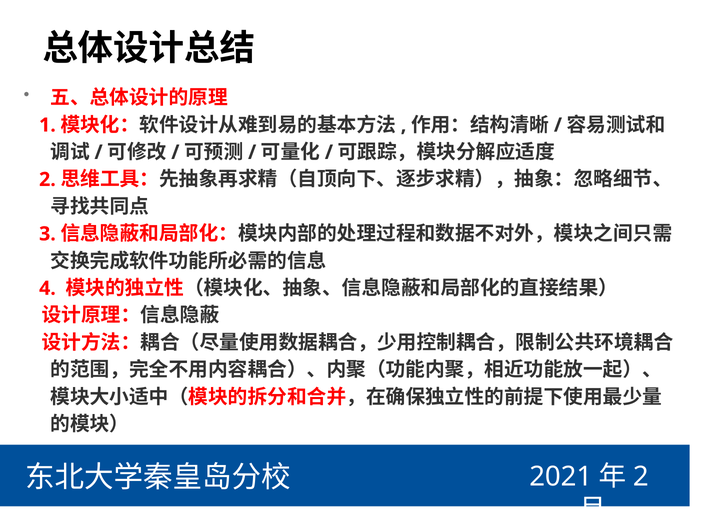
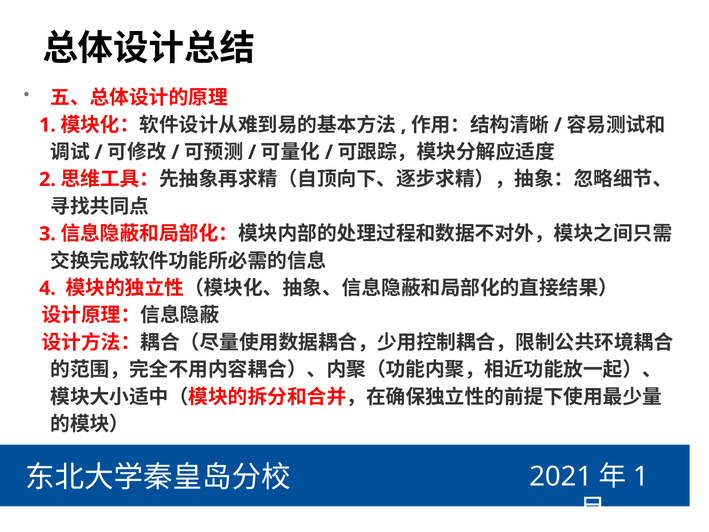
2 at (641, 476): 2 -> 1
